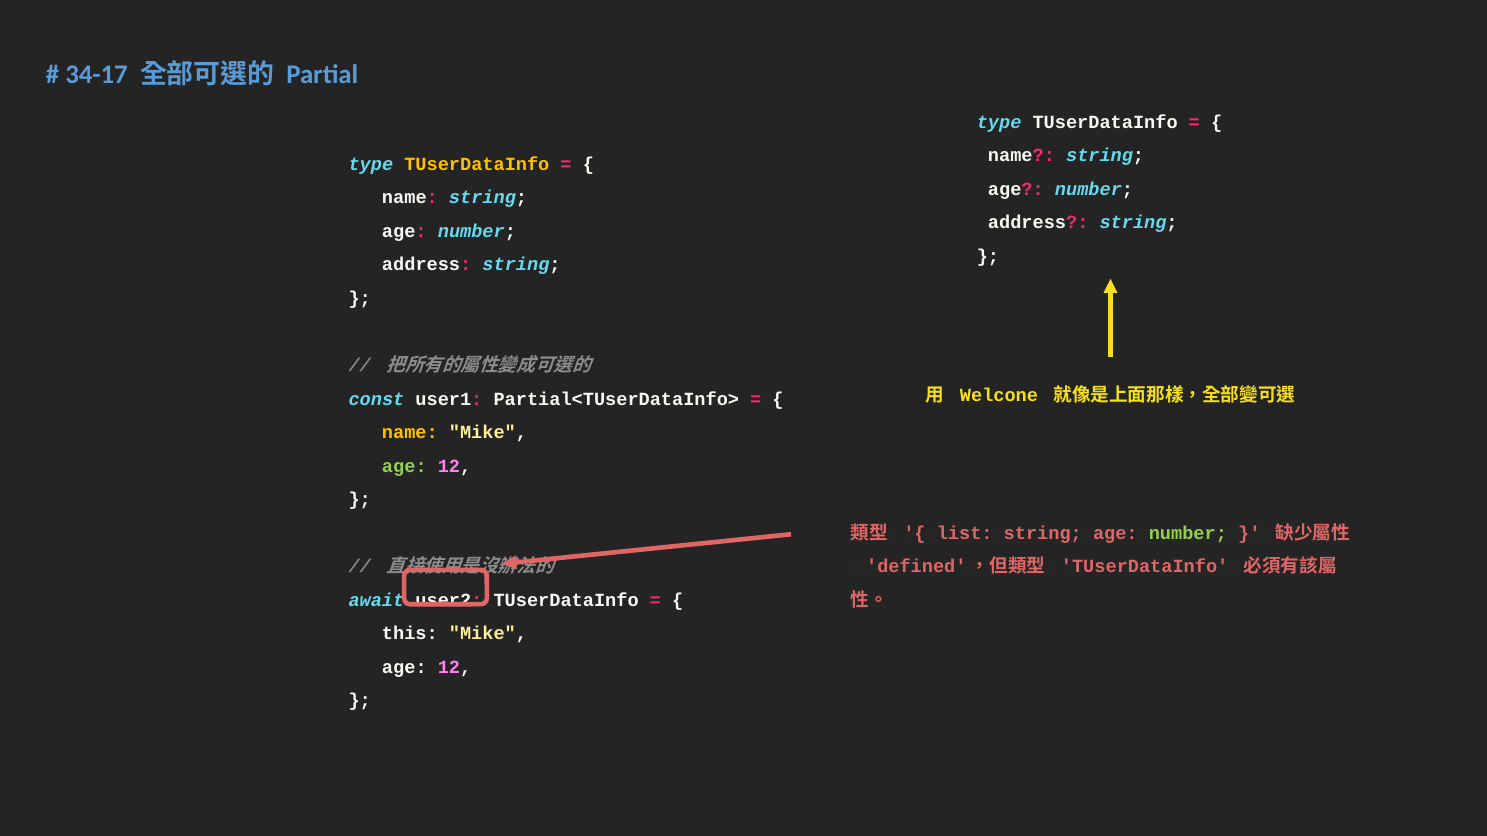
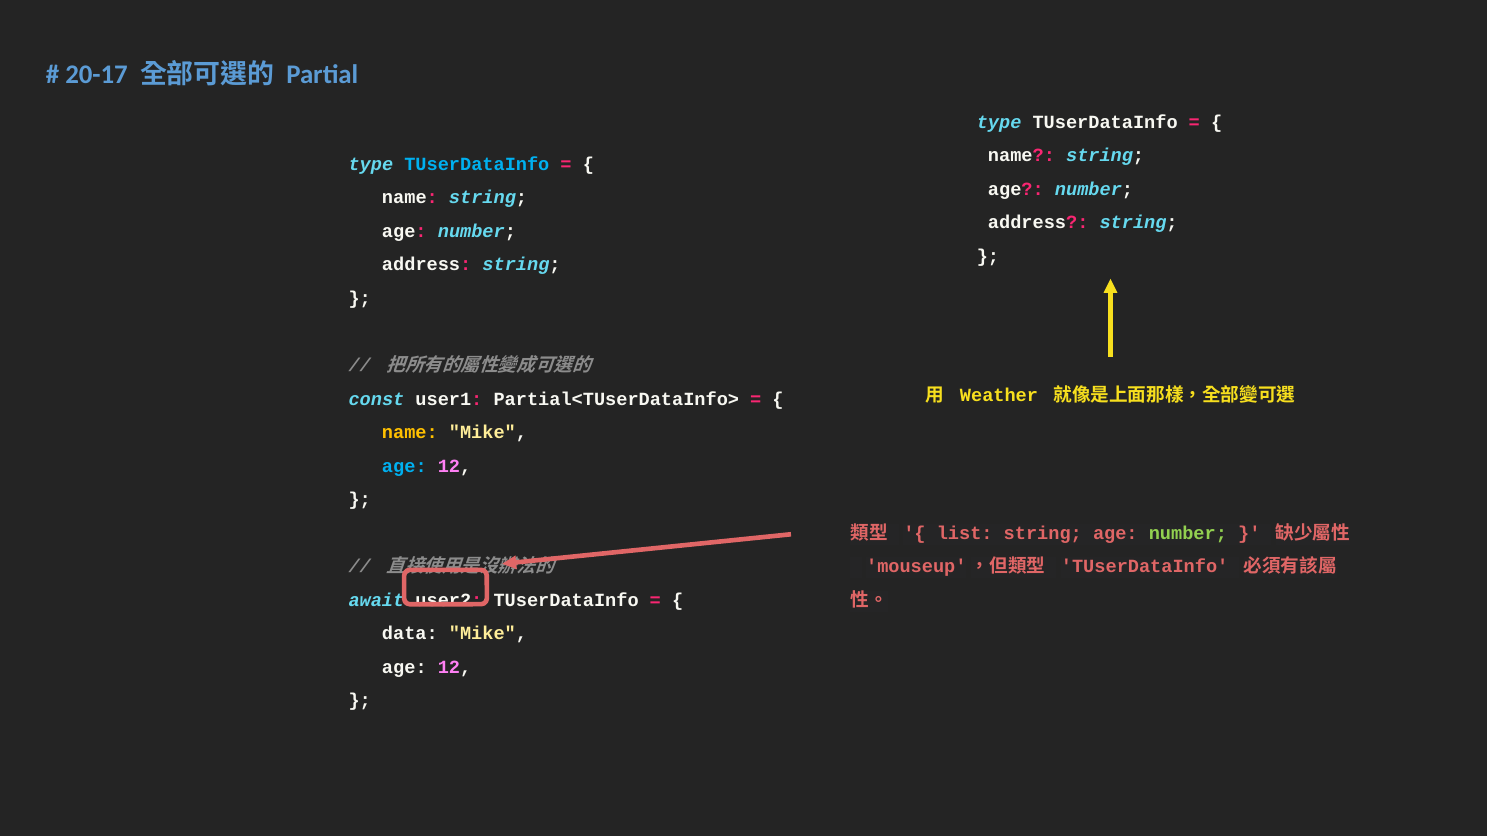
34-17: 34-17 -> 20-17
TUserDataInfo at (477, 164) colour: yellow -> light blue
Welcone: Welcone -> Weather
age at (404, 466) colour: light green -> light blue
defined: defined -> mouseup
this: this -> data
